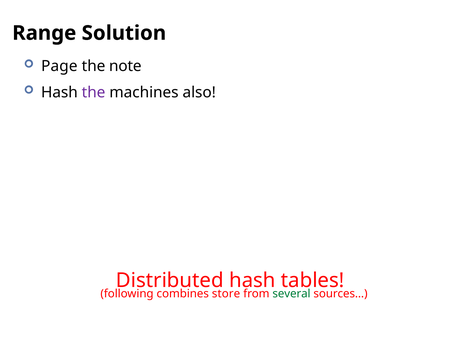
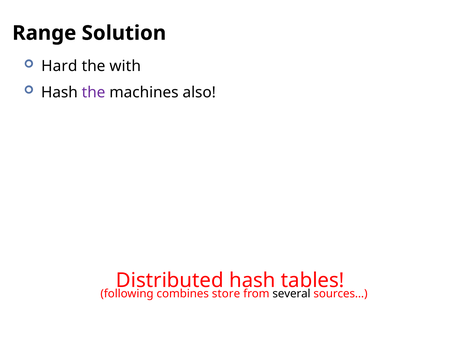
Page: Page -> Hard
note: note -> with
several colour: green -> black
